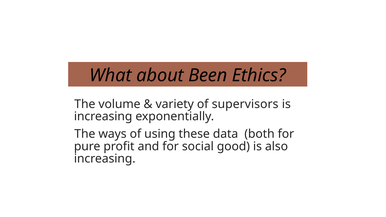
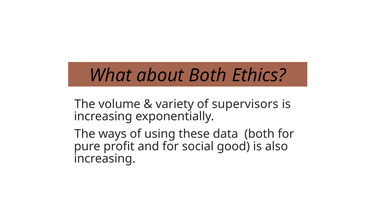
about Been: Been -> Both
